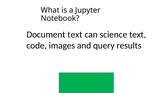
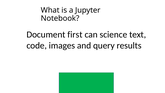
Document text: text -> first
